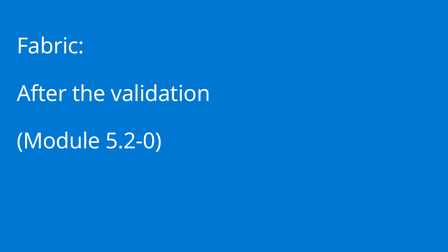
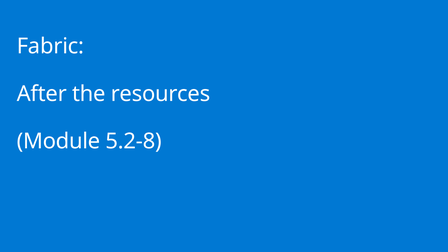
validation: validation -> resources
5.2-0: 5.2-0 -> 5.2-8
